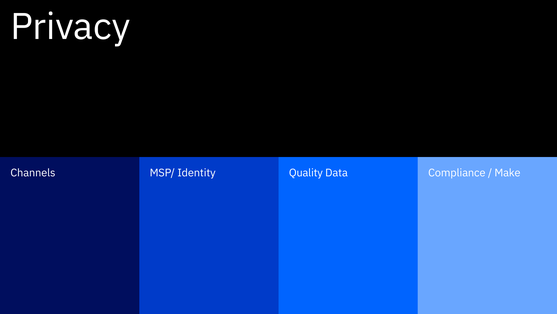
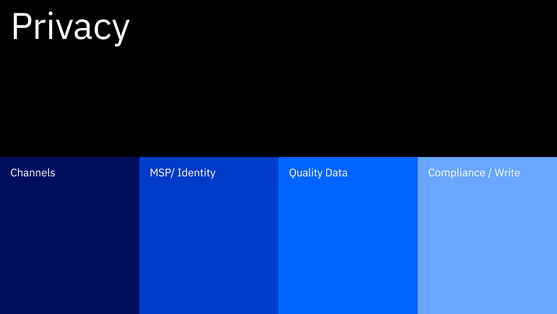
Make: Make -> Write
